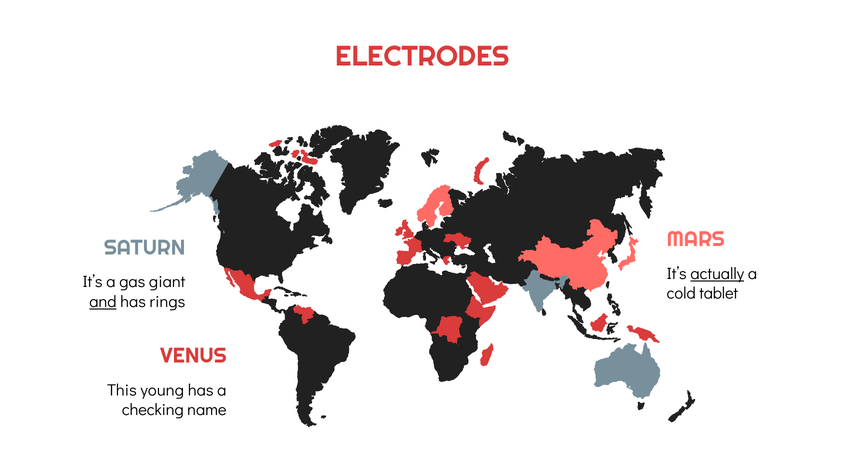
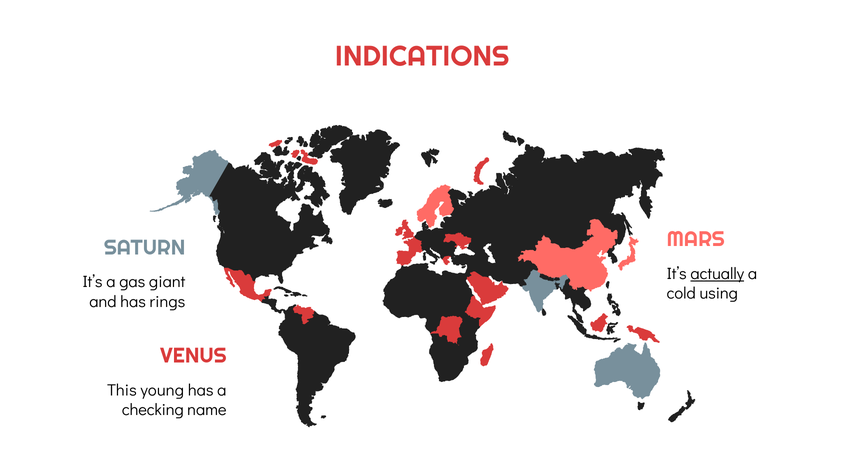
ELECTRODES: ELECTRODES -> INDICATIONS
tablet: tablet -> using
and underline: present -> none
